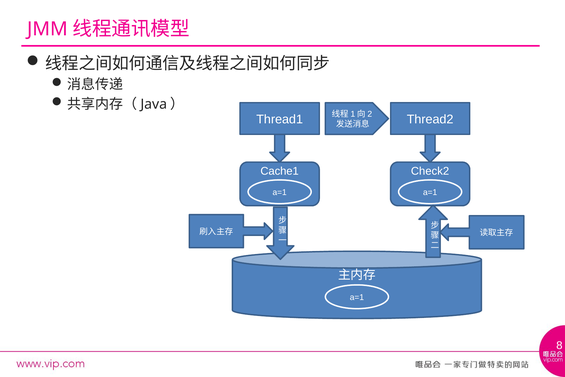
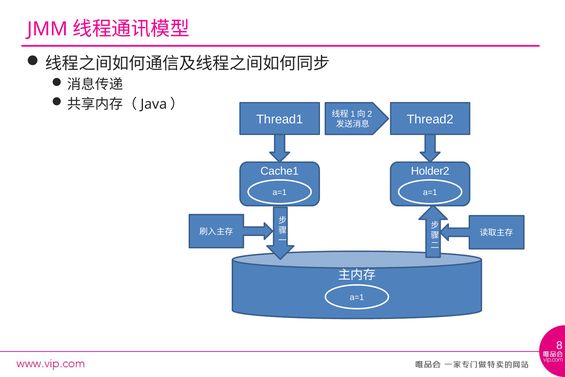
Check2: Check2 -> Holder2
